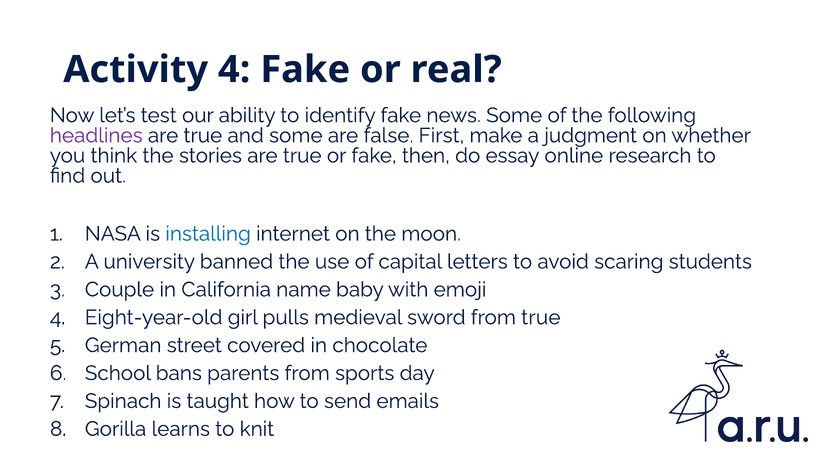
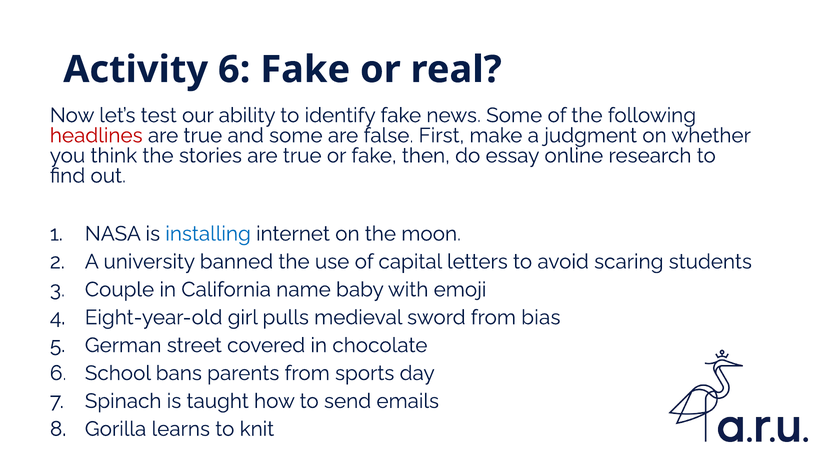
Activity 4: 4 -> 6
headlines colour: purple -> red
from true: true -> bias
